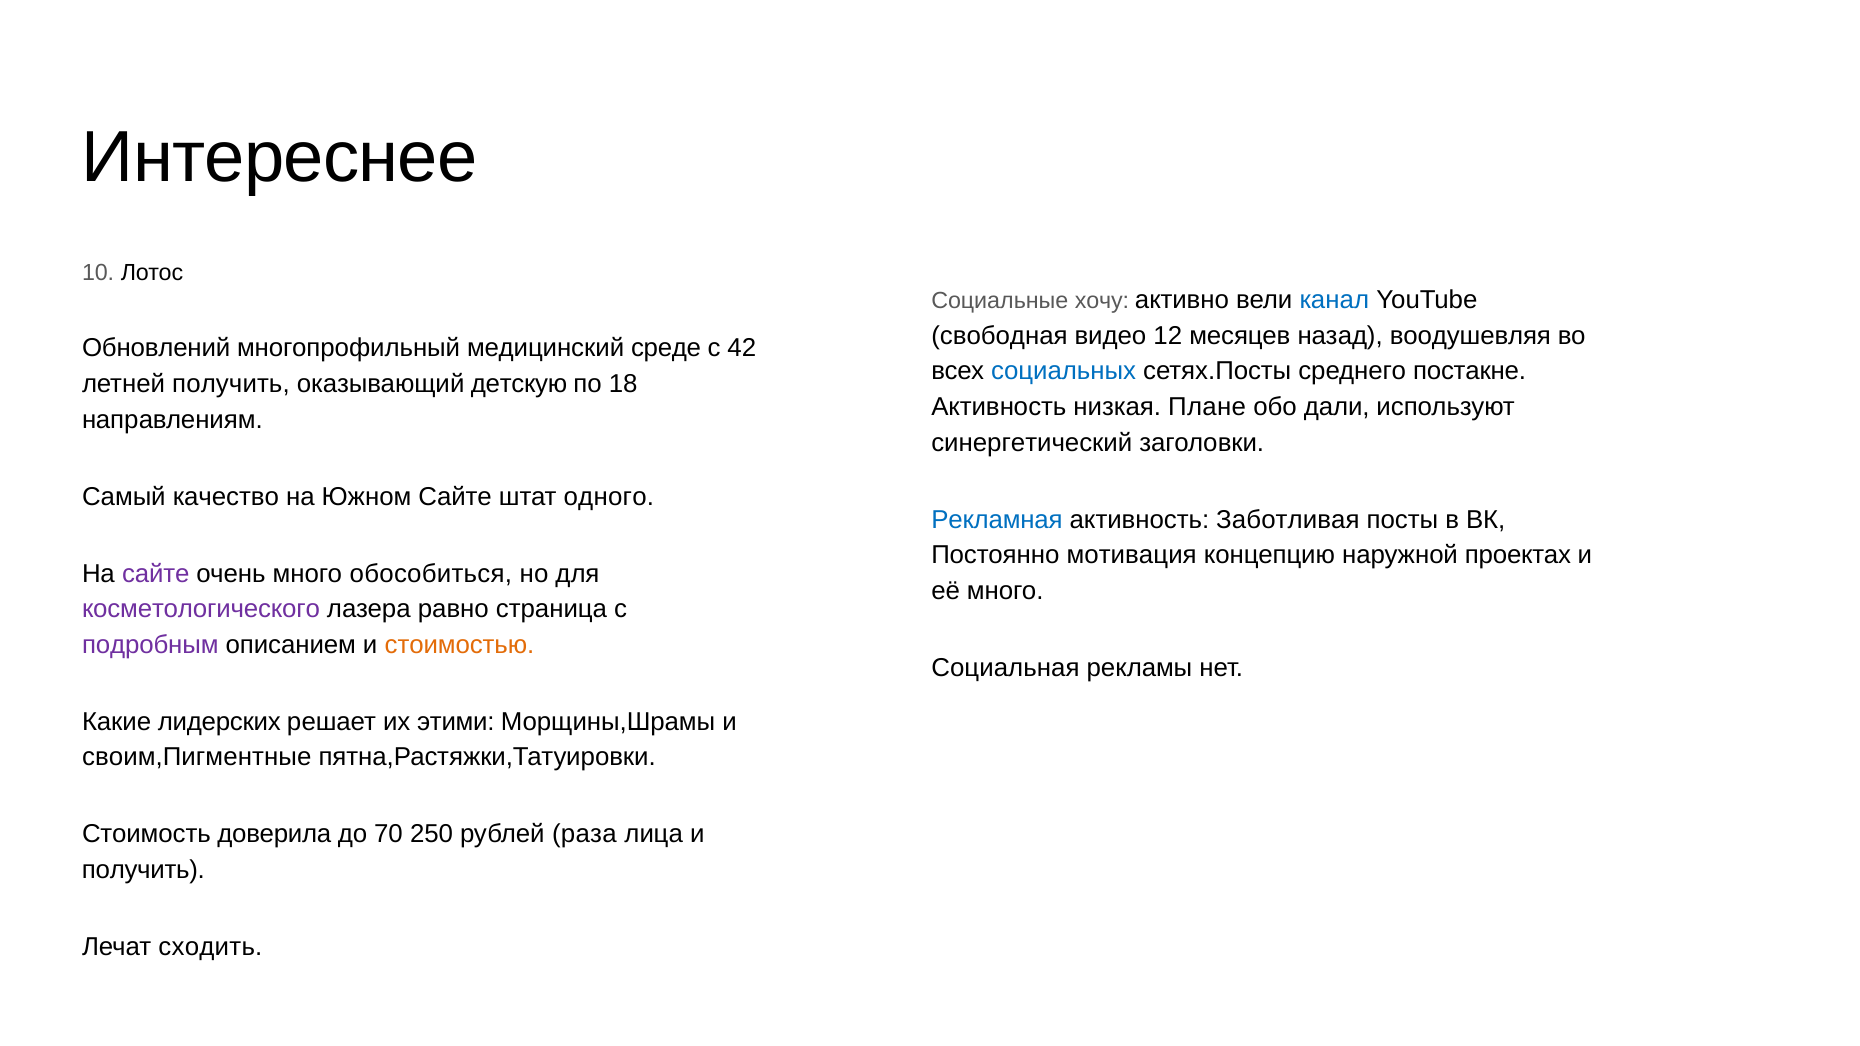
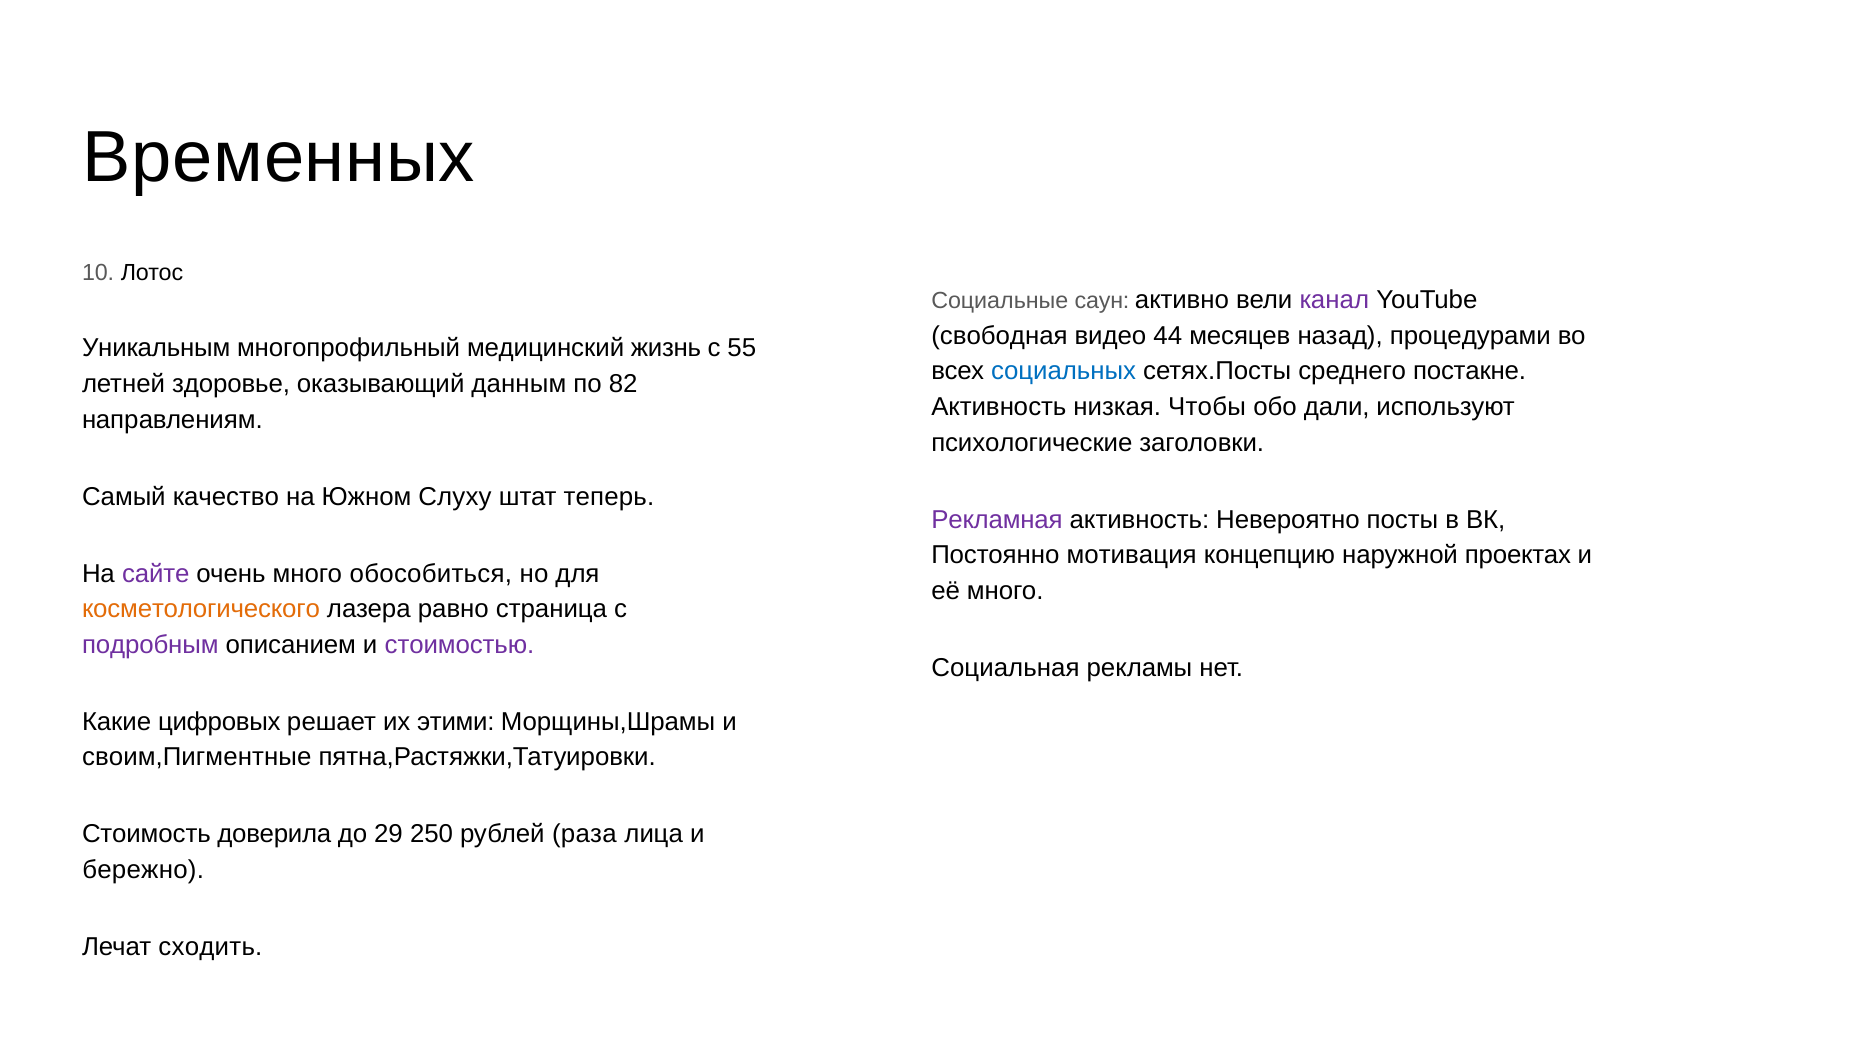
Интереснее: Интереснее -> Временных
хочу: хочу -> саун
канал colour: blue -> purple
12: 12 -> 44
воодушевляя: воодушевляя -> процедурами
Обновлений: Обновлений -> Уникальным
среде: среде -> жизнь
42: 42 -> 55
летней получить: получить -> здоровье
детскую: детскую -> данным
18: 18 -> 82
Плане: Плане -> Чтобы
синергетический: синергетический -> психологические
Южном Сайте: Сайте -> Слуху
одного: одного -> теперь
Рекламная colour: blue -> purple
Заботливая: Заботливая -> Невероятно
косметологического colour: purple -> orange
стоимостью colour: orange -> purple
лидерских: лидерских -> цифровых
70: 70 -> 29
получить at (143, 870): получить -> бережно
